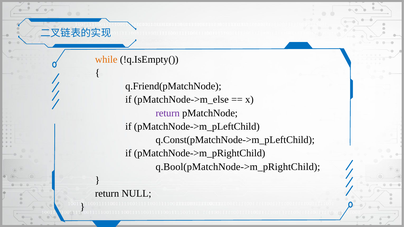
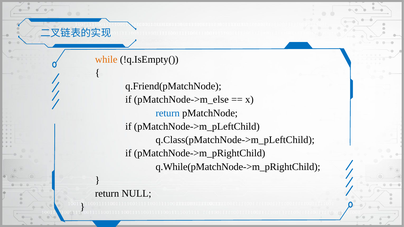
return at (168, 113) colour: purple -> blue
q.Const(pMatchNode->m_pLeftChild: q.Const(pMatchNode->m_pLeftChild -> q.Class(pMatchNode->m_pLeftChild
q.Bool(pMatchNode->m_pRightChild: q.Bool(pMatchNode->m_pRightChild -> q.While(pMatchNode->m_pRightChild
